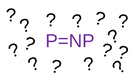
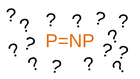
P=NP colour: purple -> orange
